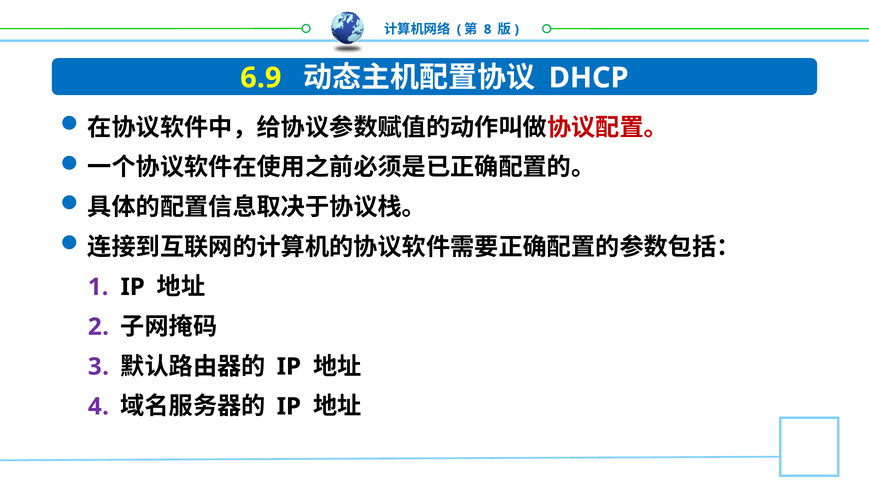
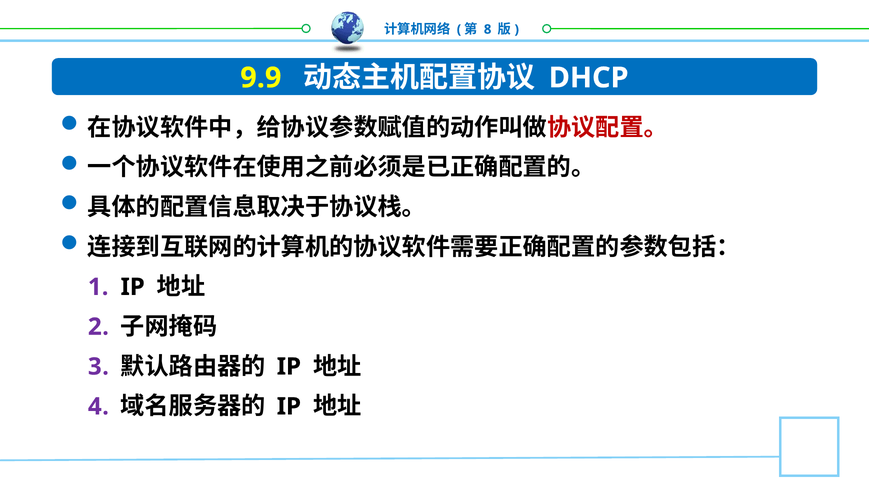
6.9: 6.9 -> 9.9
